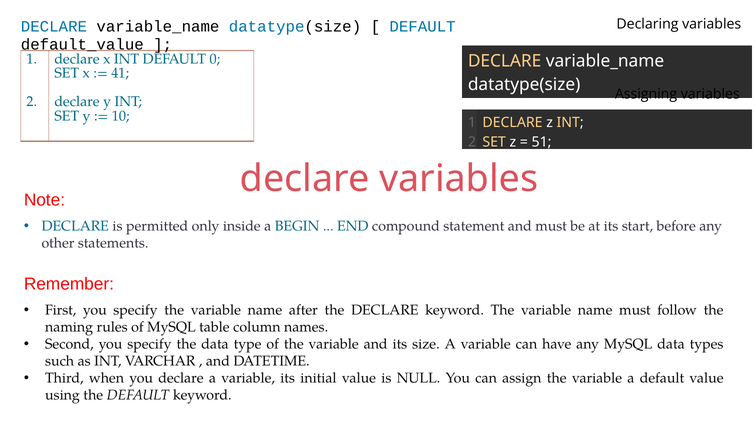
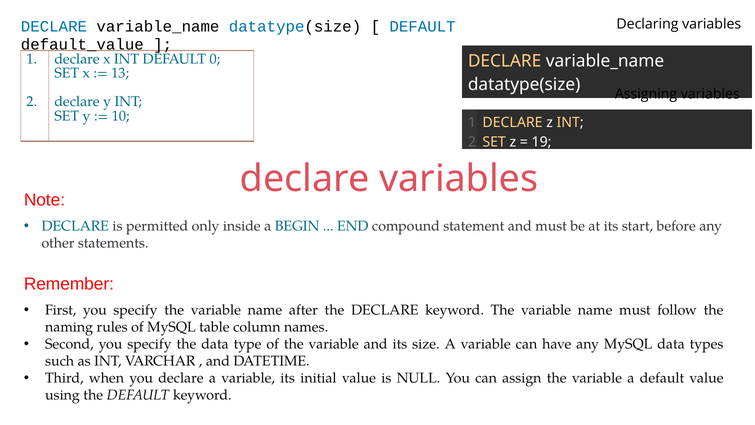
41: 41 -> 13
51: 51 -> 19
